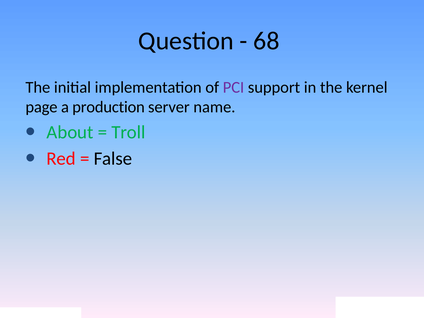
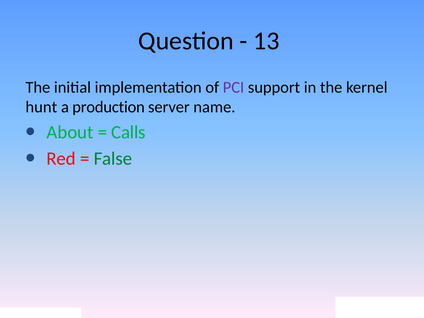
68: 68 -> 13
page: page -> hunt
Troll: Troll -> Calls
False colour: black -> green
